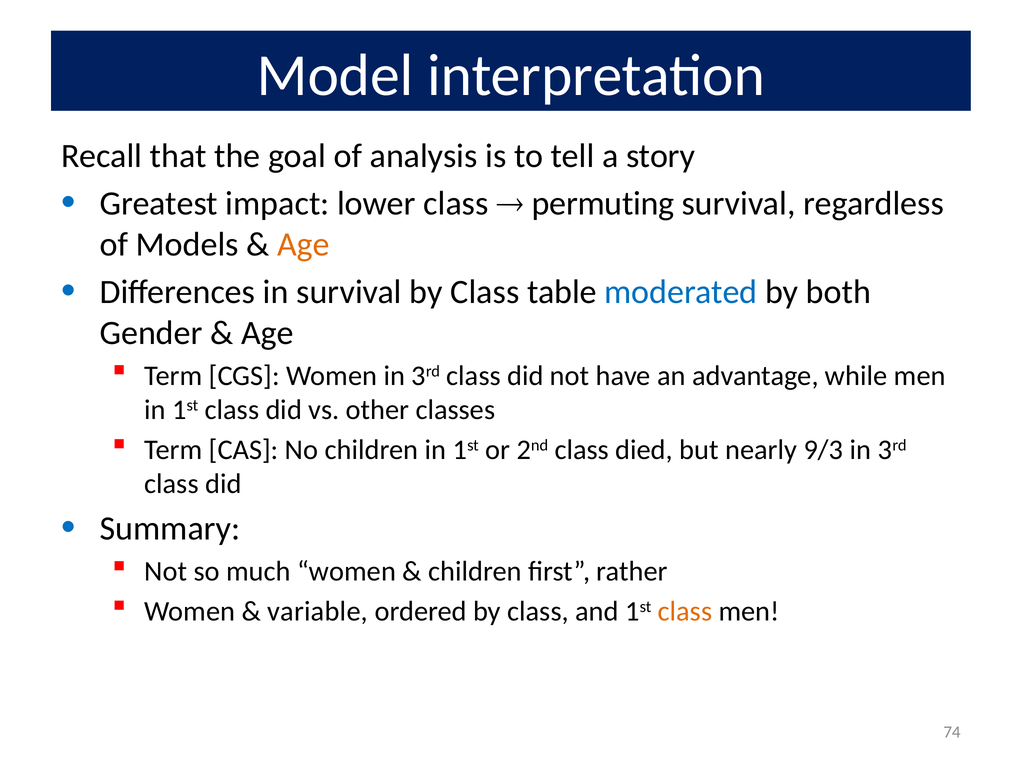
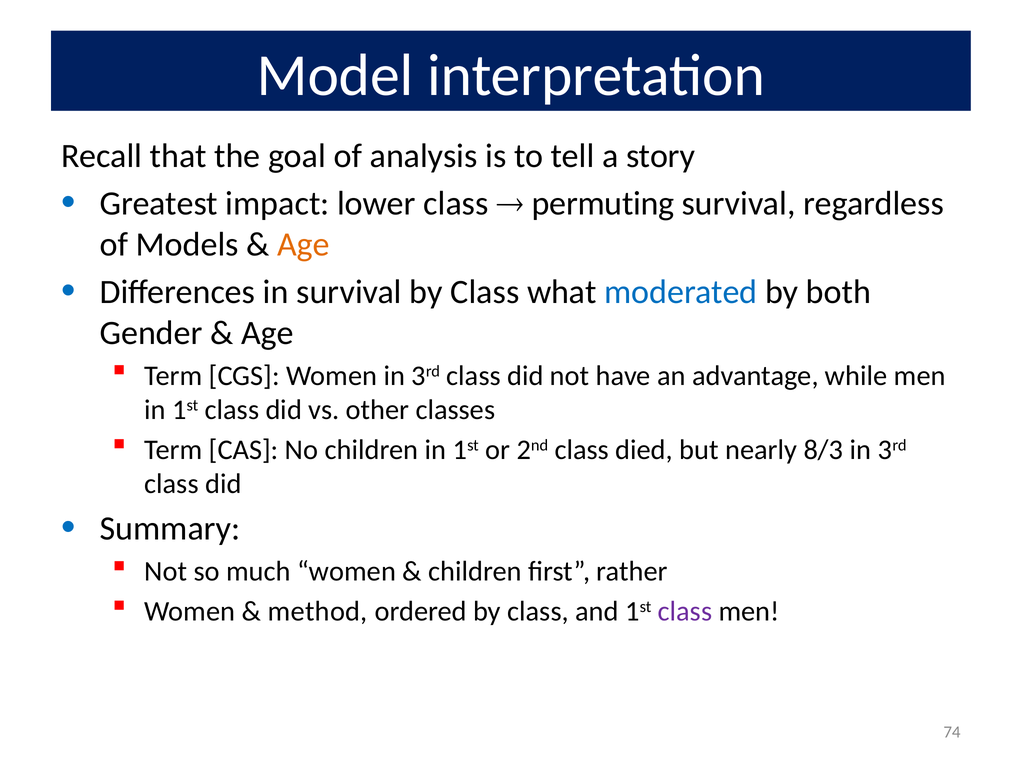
table: table -> what
9/3: 9/3 -> 8/3
variable: variable -> method
class at (685, 611) colour: orange -> purple
